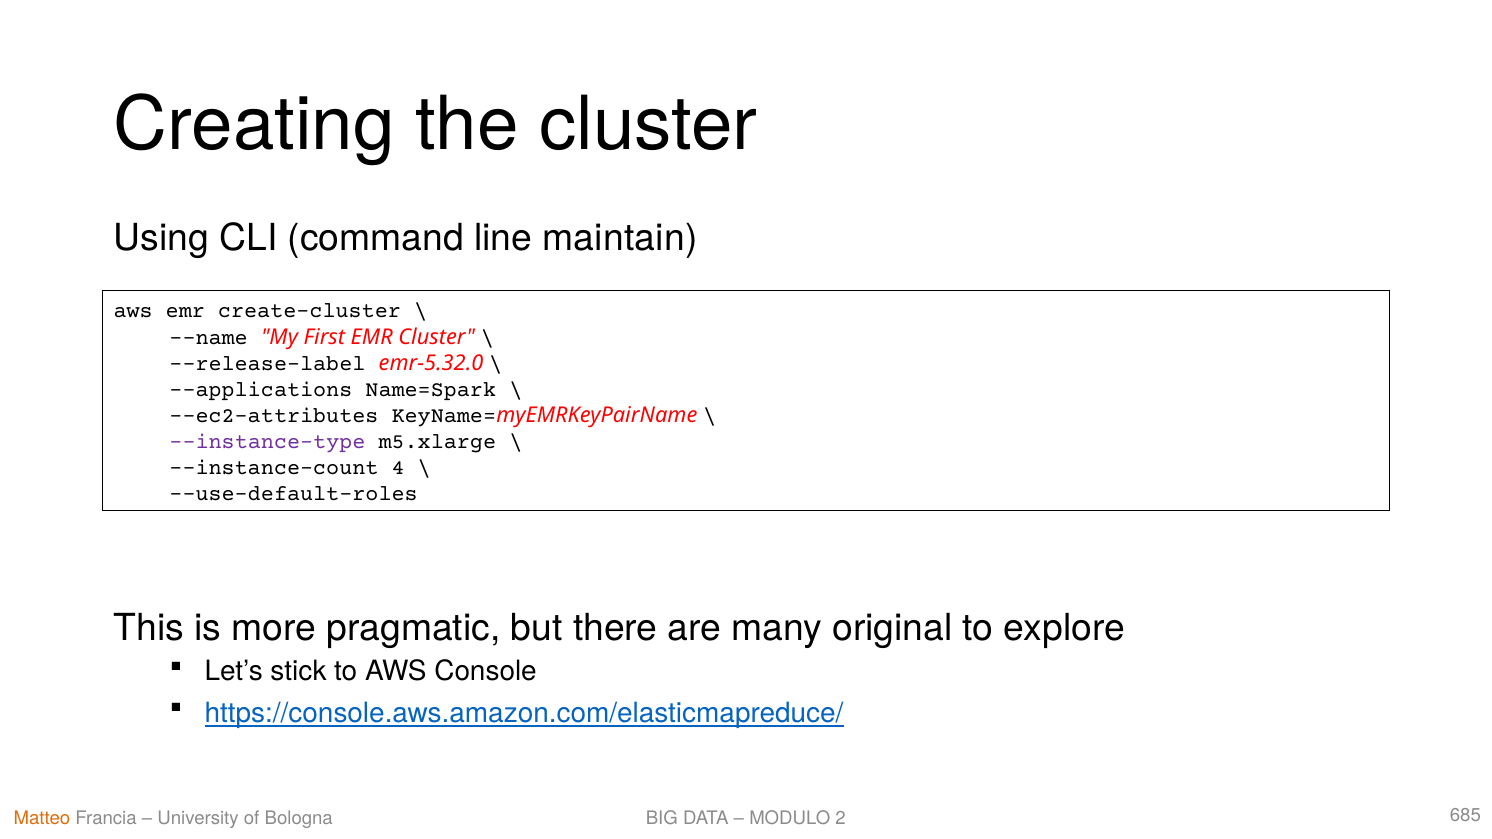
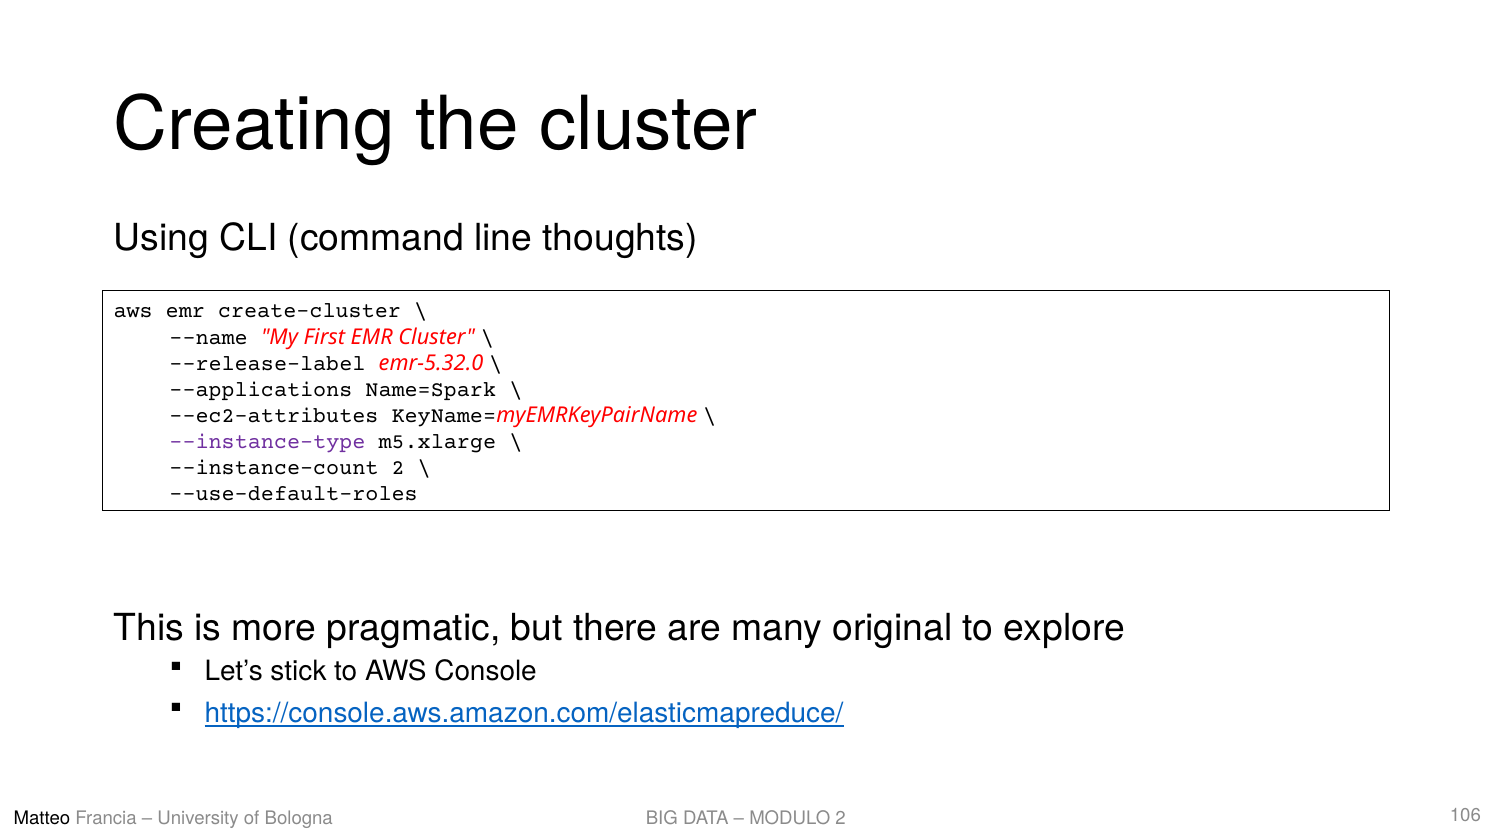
maintain: maintain -> thoughts
--instance-count 4: 4 -> 2
Matteo colour: orange -> black
685: 685 -> 106
